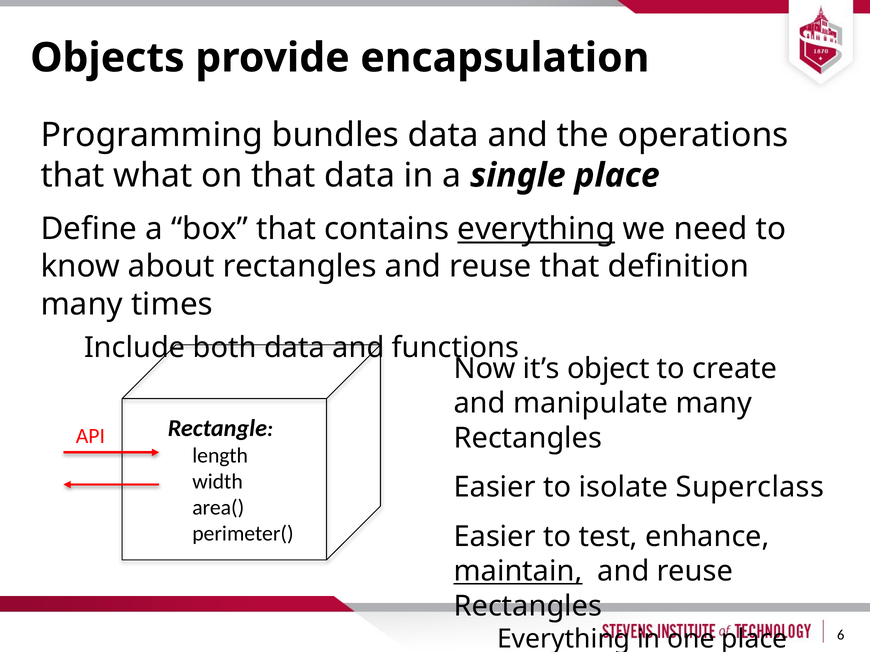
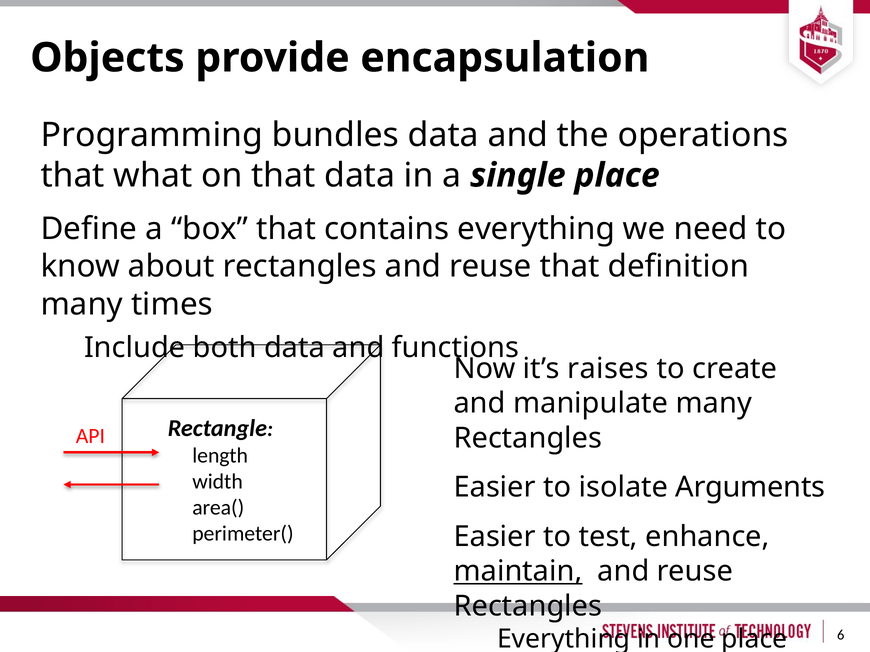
everything at (536, 229) underline: present -> none
object: object -> raises
Superclass: Superclass -> Arguments
